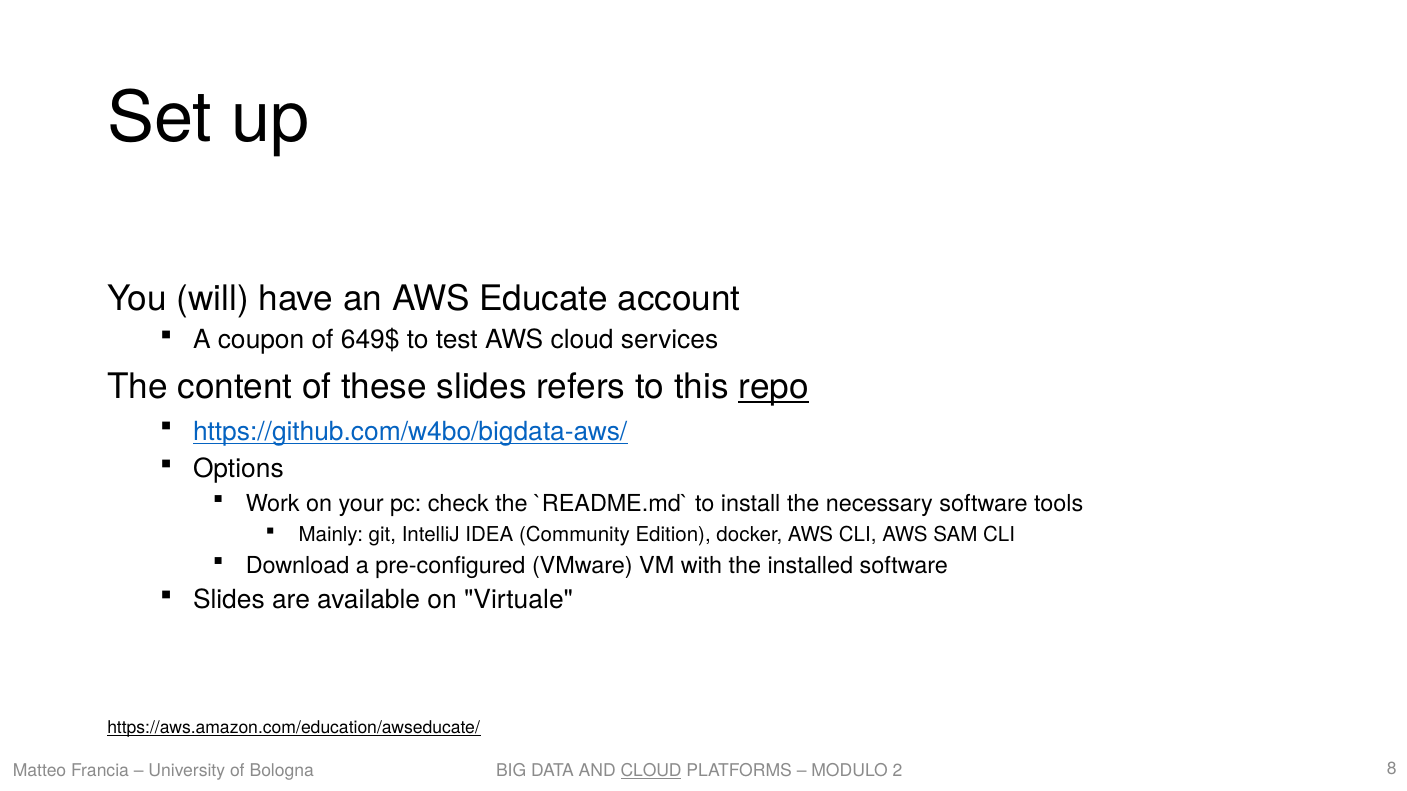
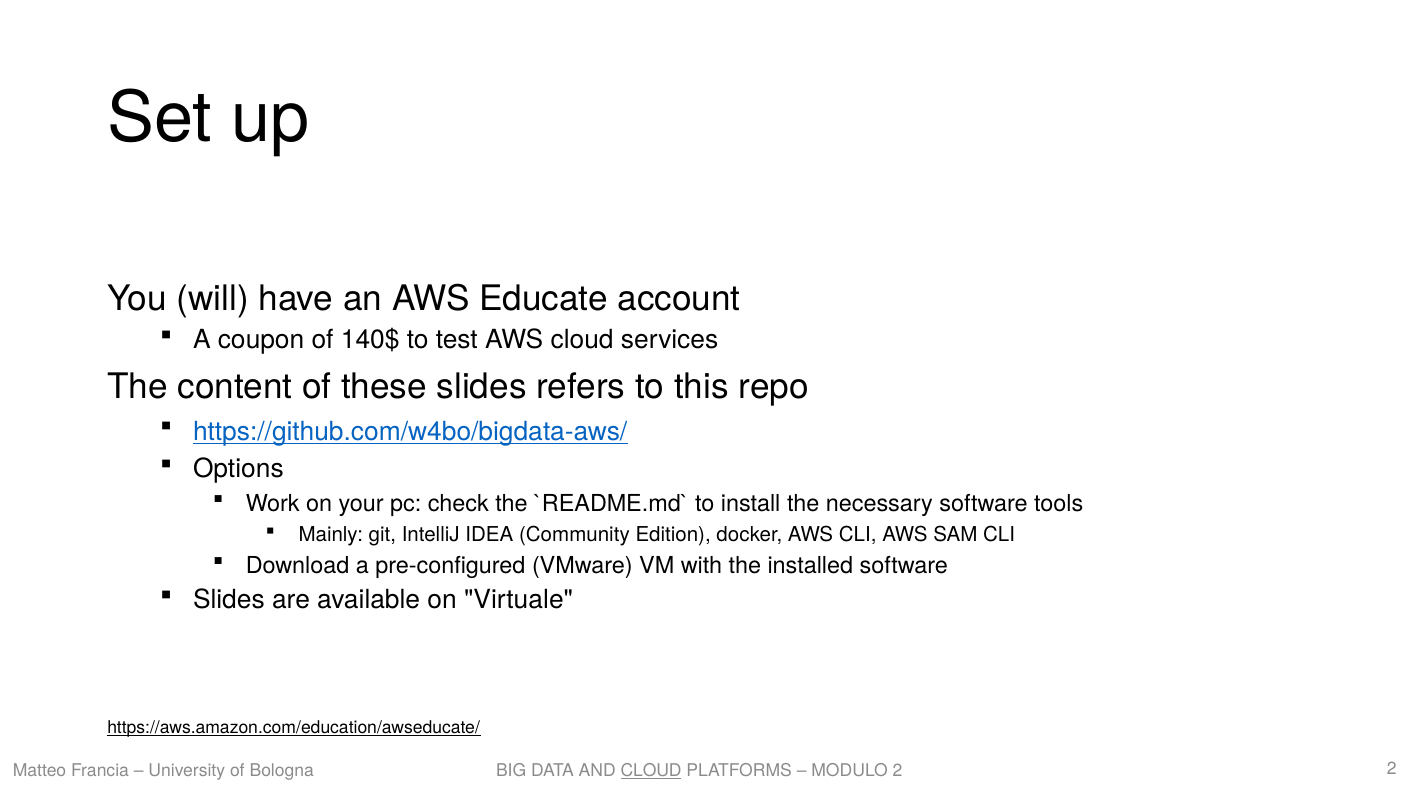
649$: 649$ -> 140$
repo underline: present -> none
Bologna 8: 8 -> 2
